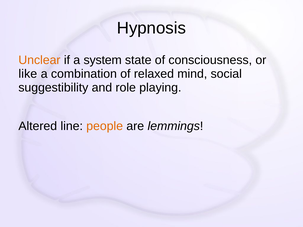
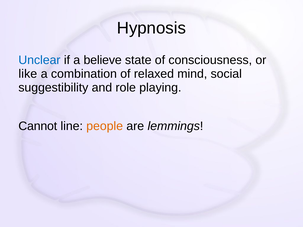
Unclear colour: orange -> blue
system: system -> believe
Altered: Altered -> Cannot
